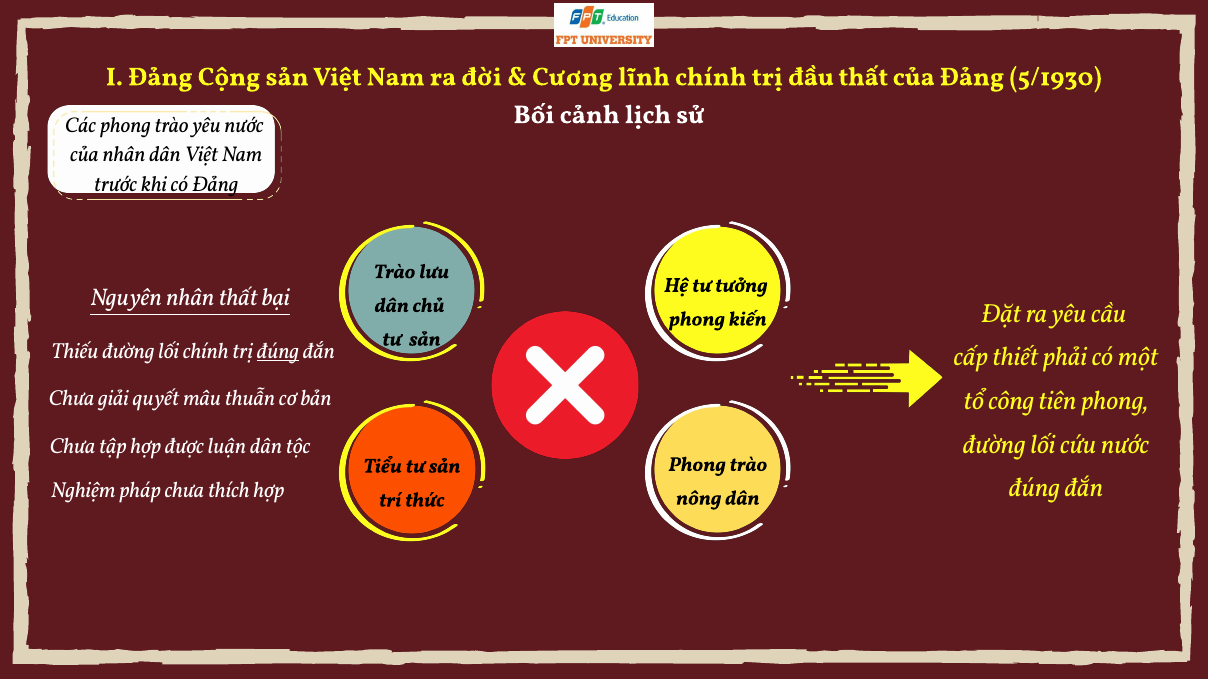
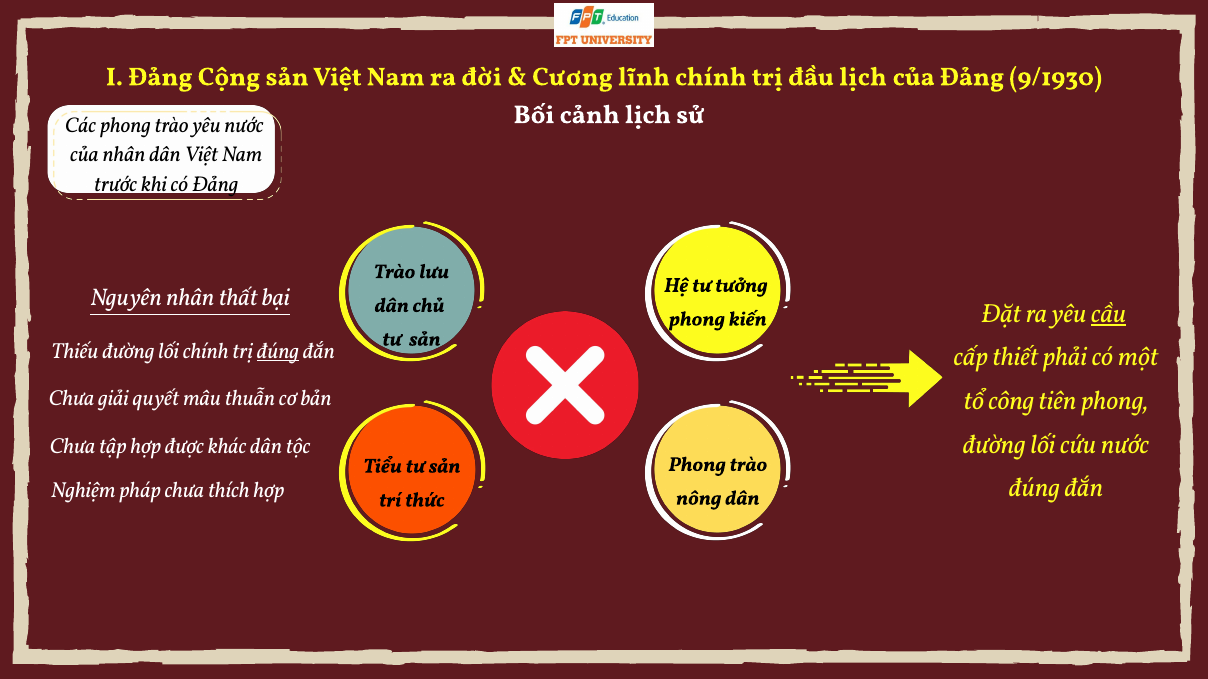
đầu thất: thất -> lịch
5/1930: 5/1930 -> 9/1930
cầu underline: none -> present
luận: luận -> khác
